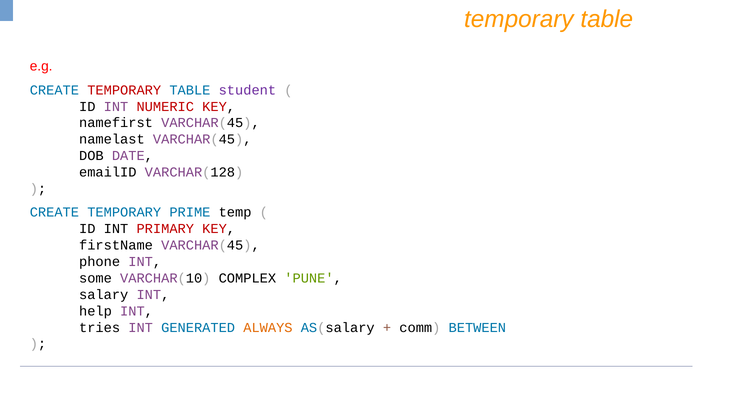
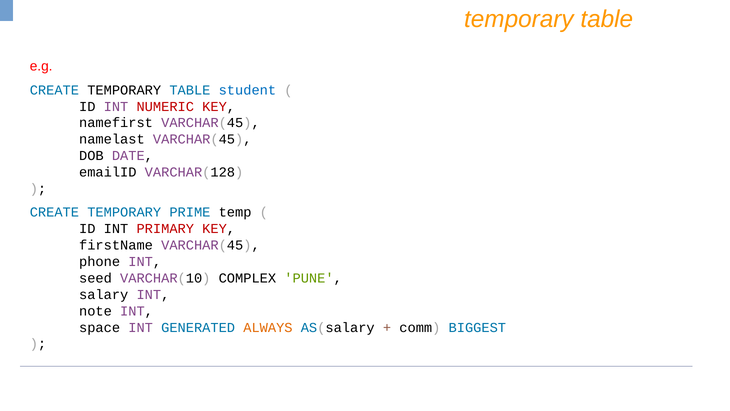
TEMPORARY at (124, 90) colour: red -> black
student colour: purple -> blue
some: some -> seed
help: help -> note
tries: tries -> space
BETWEEN: BETWEEN -> BIGGEST
